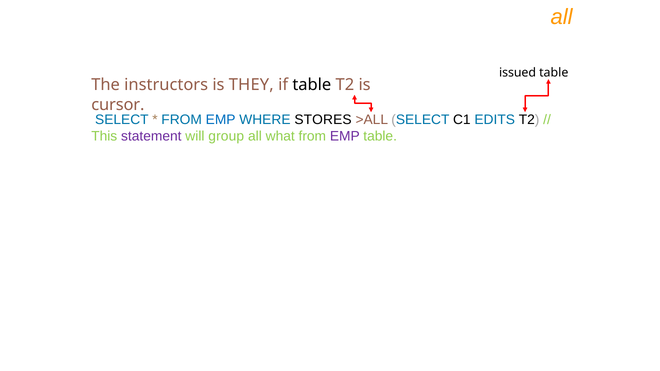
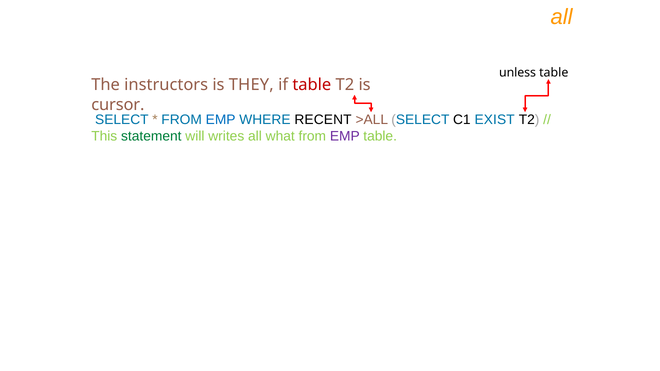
issued: issued -> unless
table at (312, 85) colour: black -> red
STORES: STORES -> RECENT
EDITS: EDITS -> EXIST
statement colour: purple -> green
group: group -> writes
